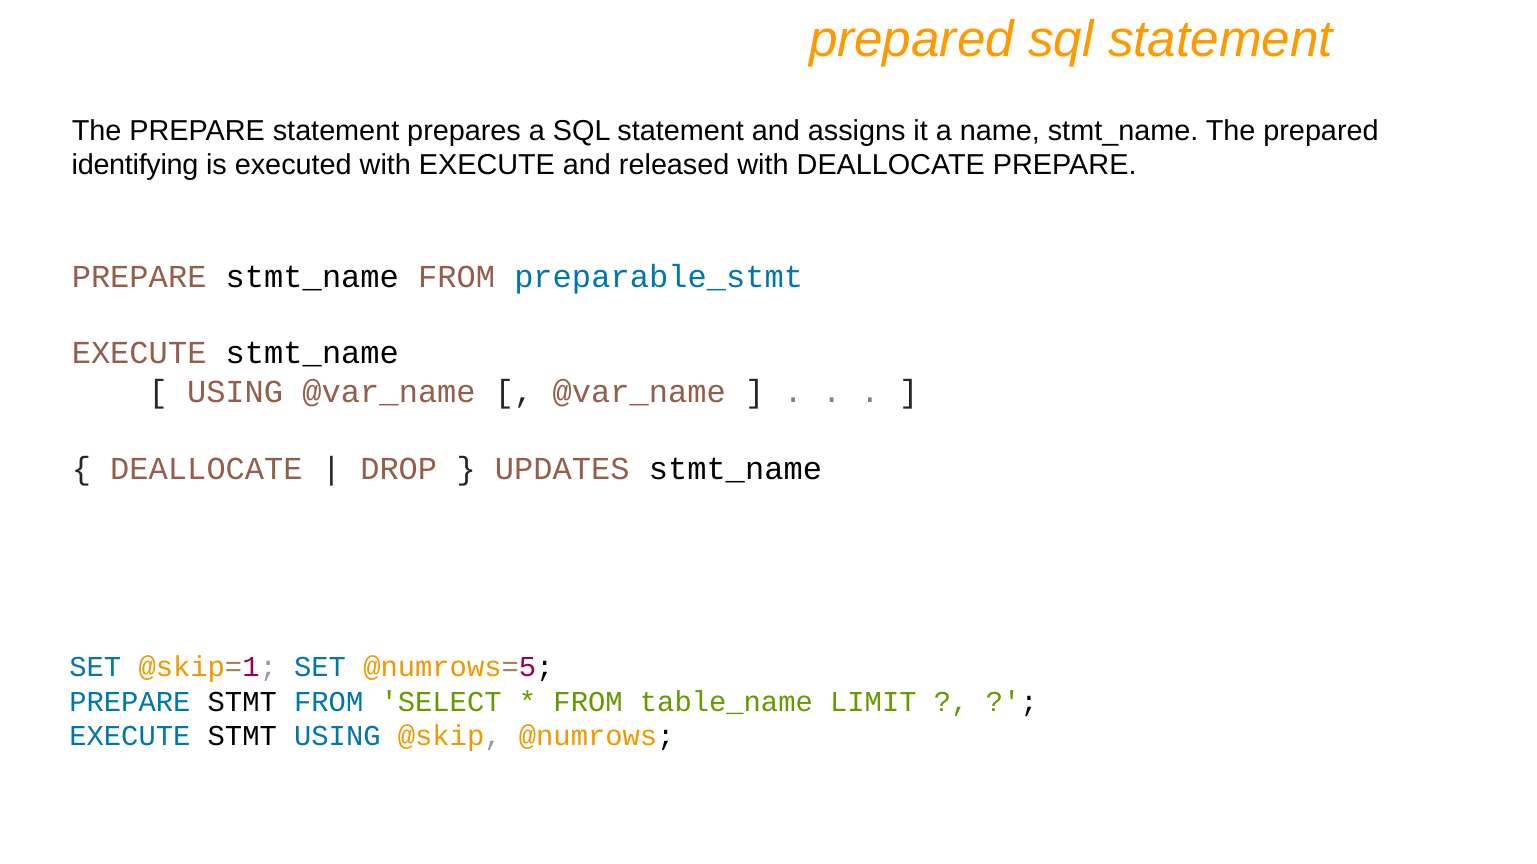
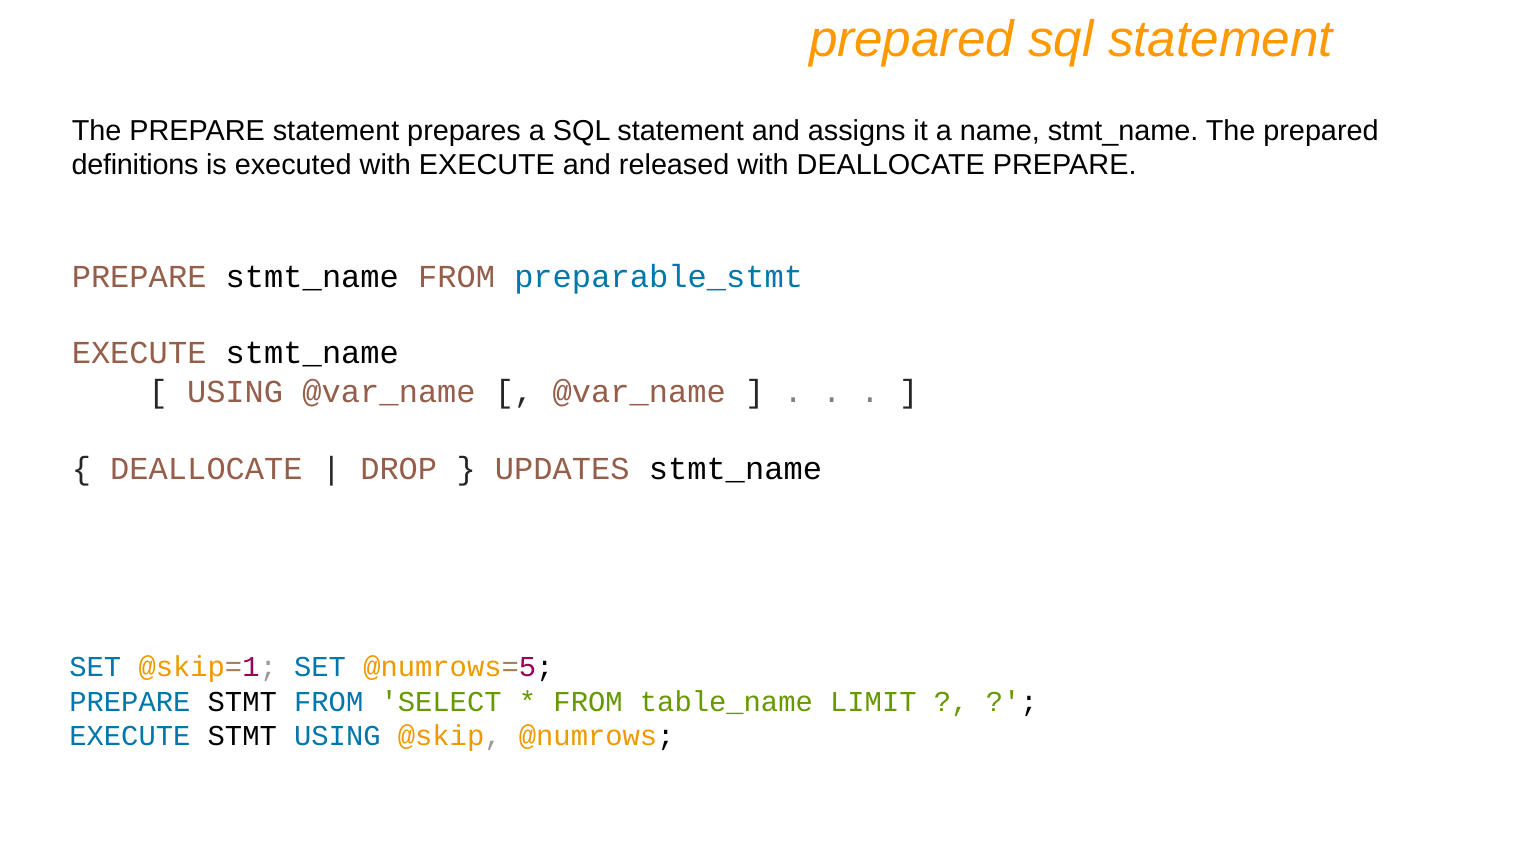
identifying: identifying -> definitions
